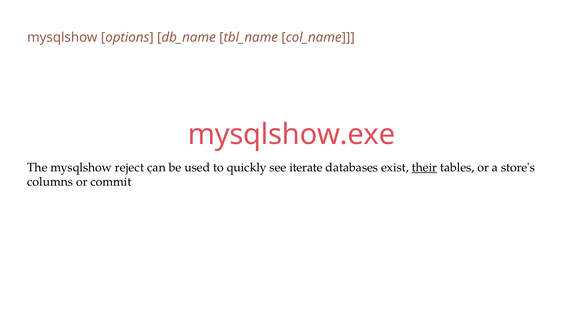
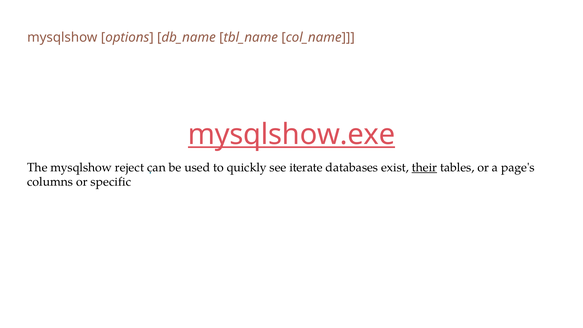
mysqlshow.exe underline: none -> present
store's: store's -> page's
commit: commit -> specific
